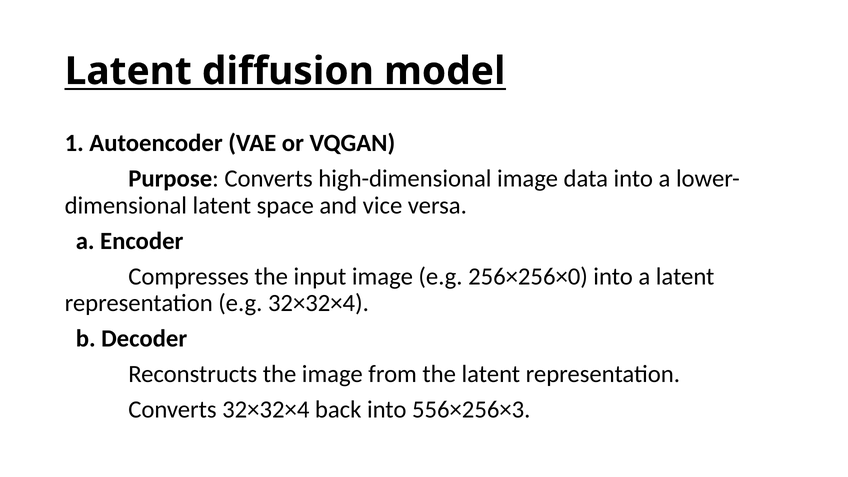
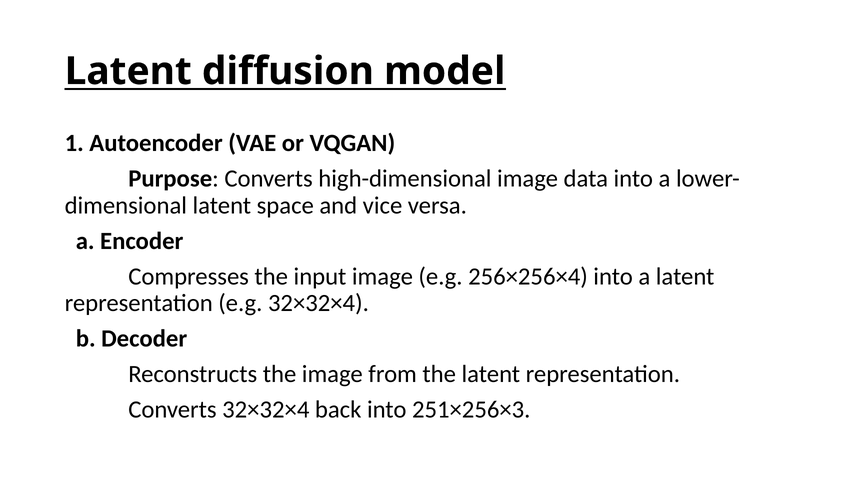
256×256×0: 256×256×0 -> 256×256×4
556×256×3: 556×256×3 -> 251×256×3
